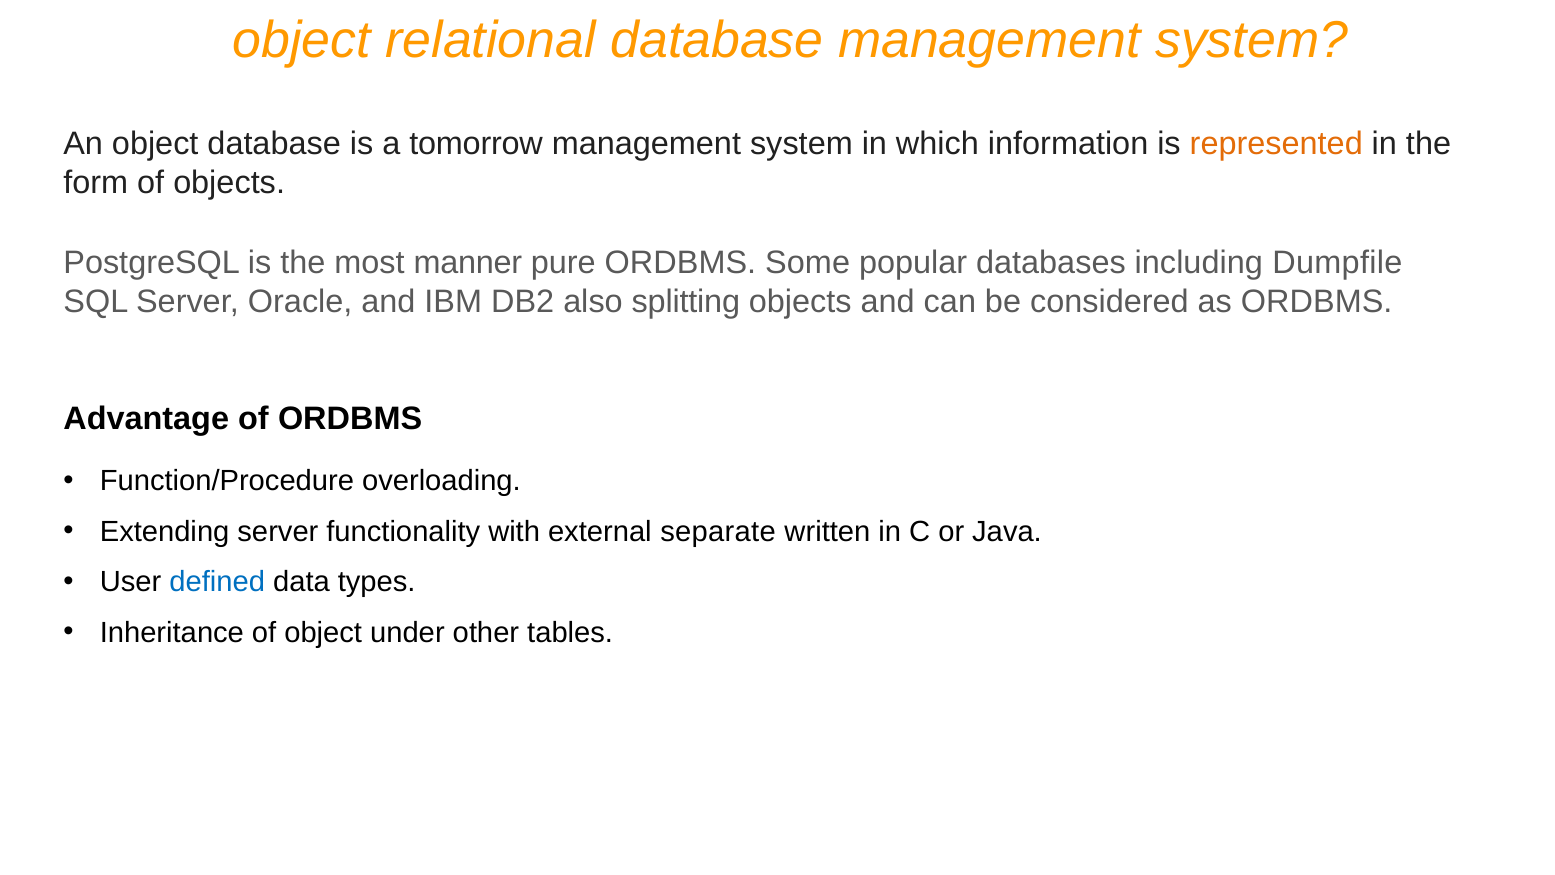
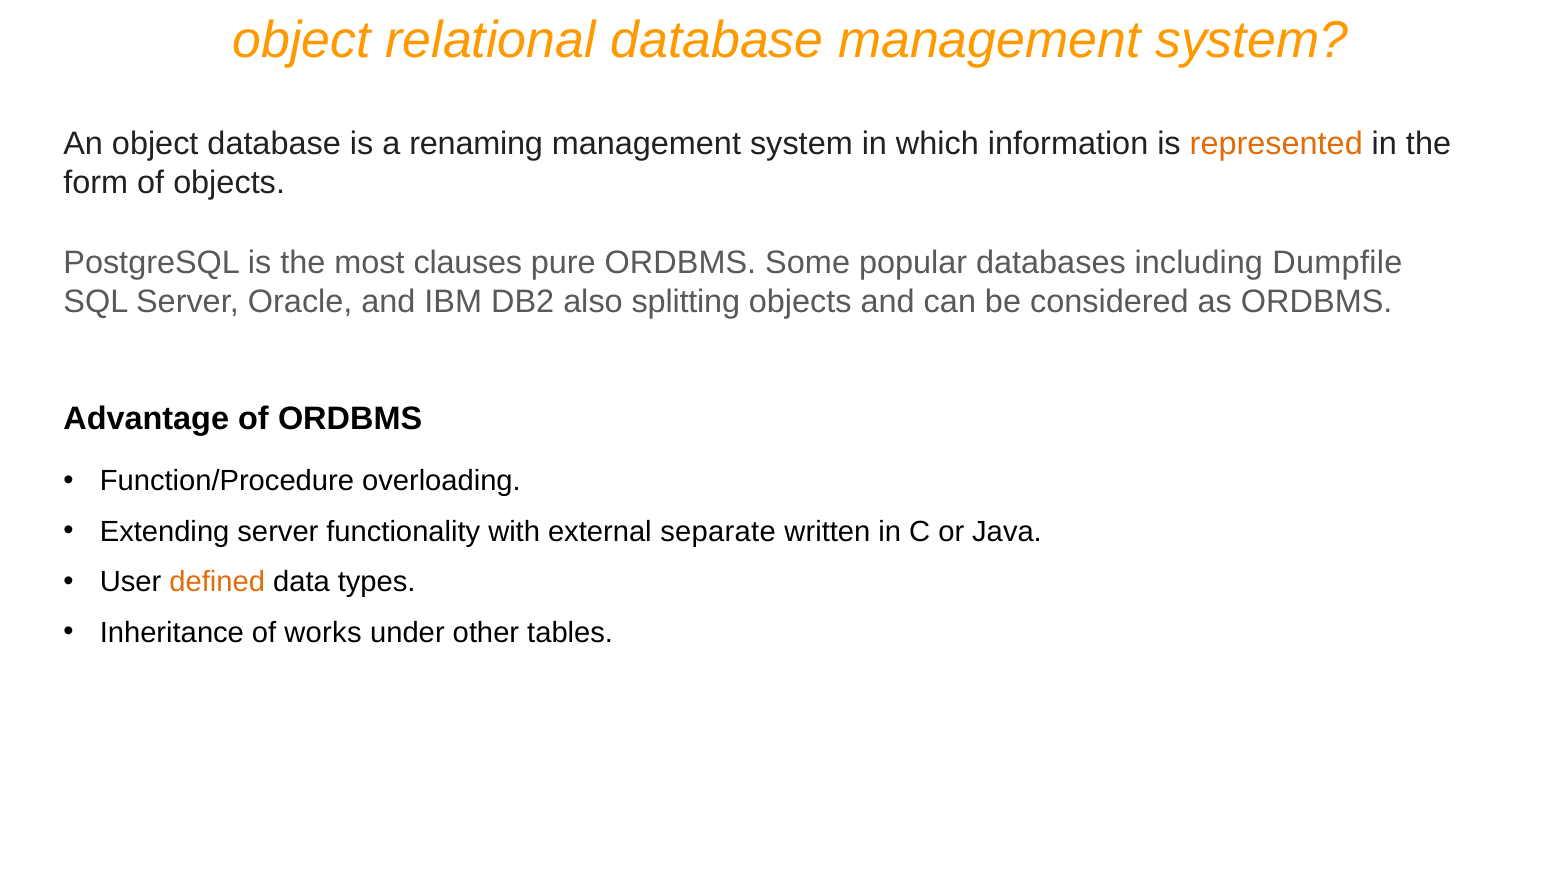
tomorrow: tomorrow -> renaming
manner: manner -> clauses
defined colour: blue -> orange
of object: object -> works
